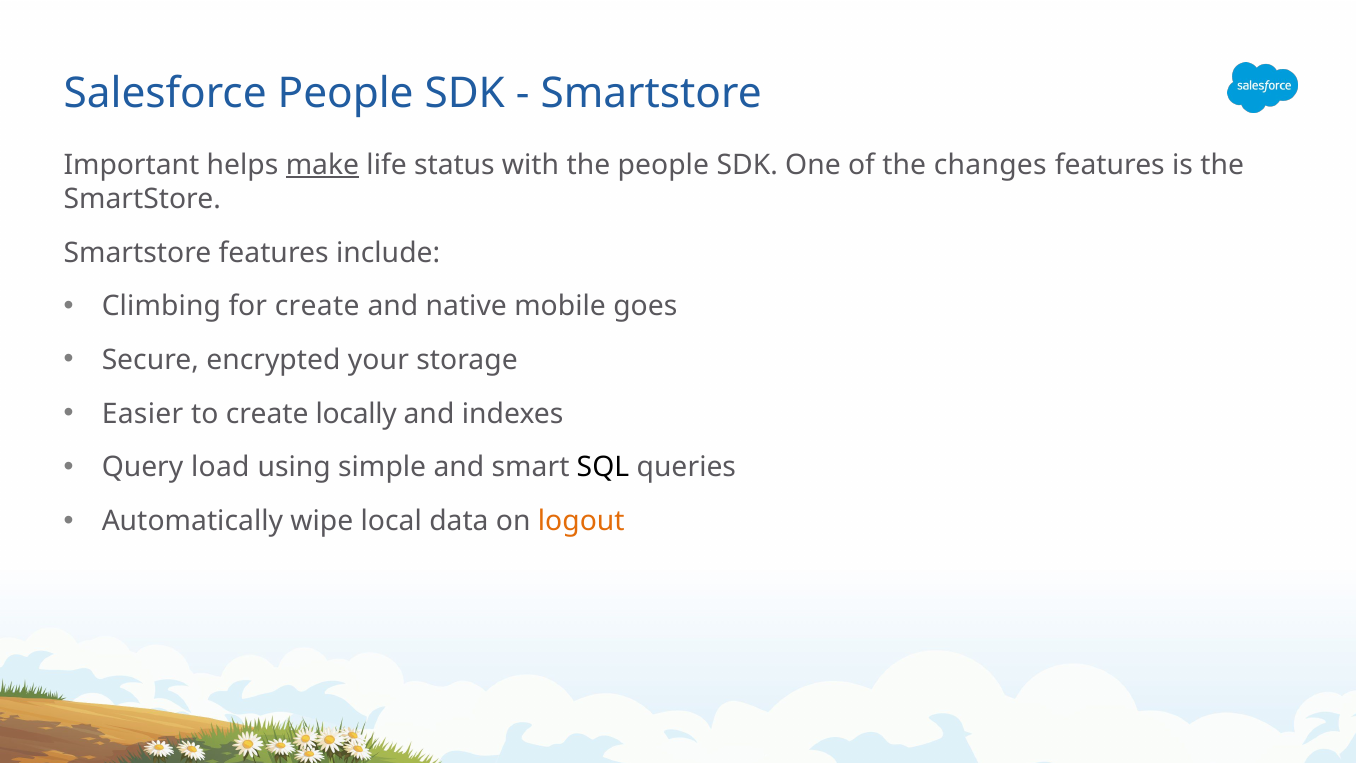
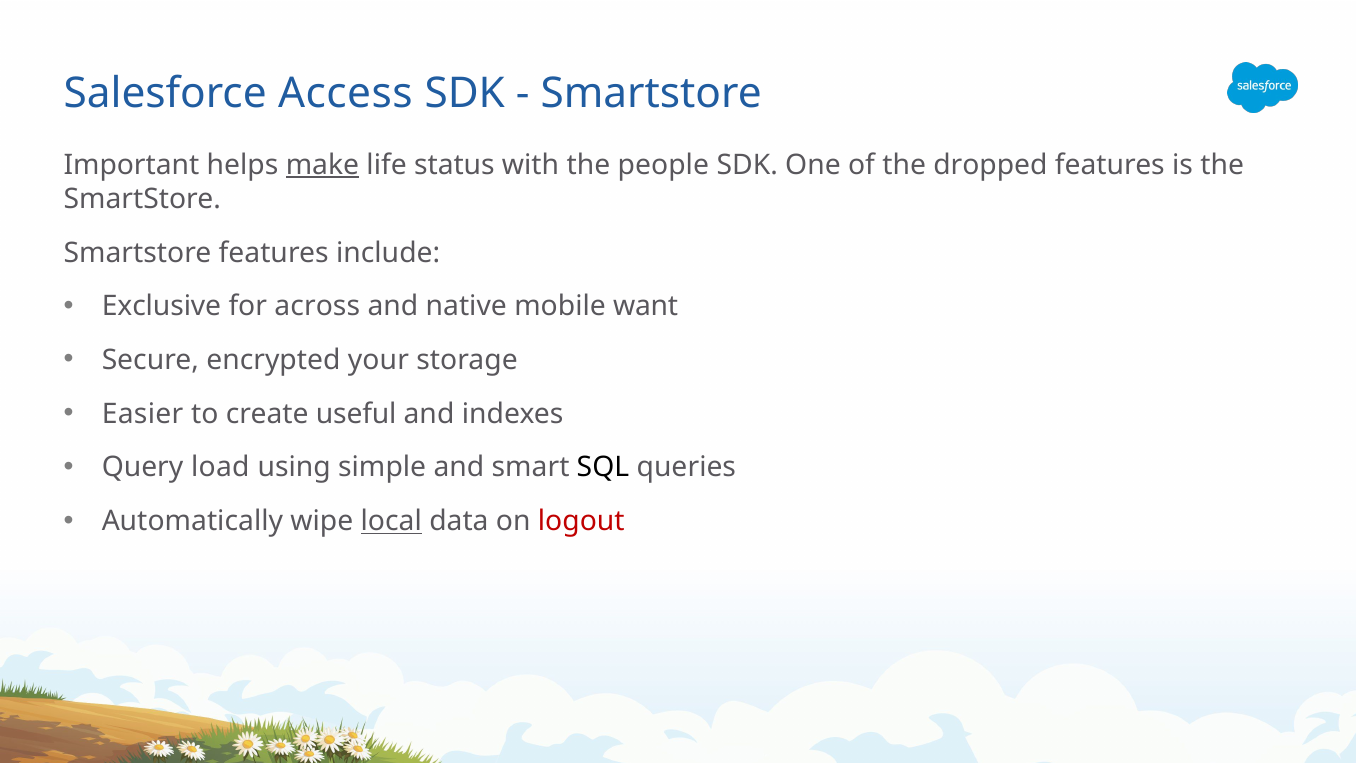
Salesforce People: People -> Access
changes: changes -> dropped
Climbing: Climbing -> Exclusive
for create: create -> across
goes: goes -> want
locally: locally -> useful
local underline: none -> present
logout colour: orange -> red
